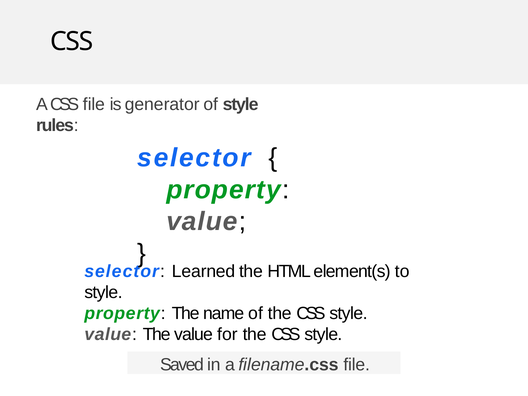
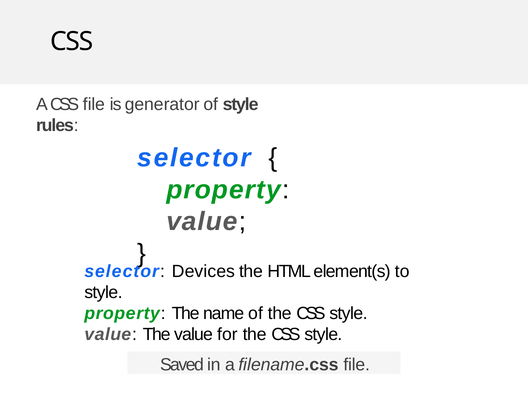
Learned: Learned -> Devices
